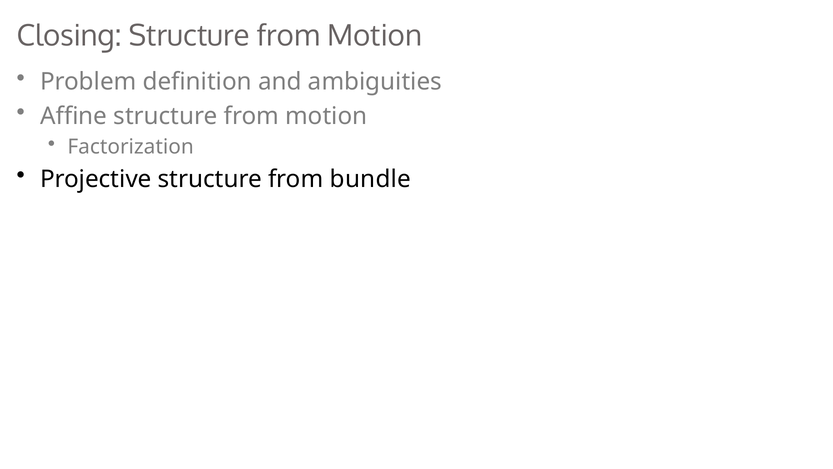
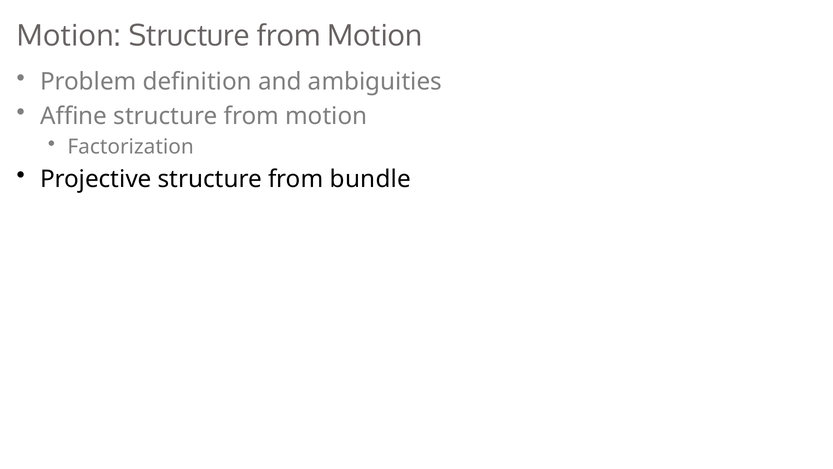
Closing at (69, 36): Closing -> Motion
